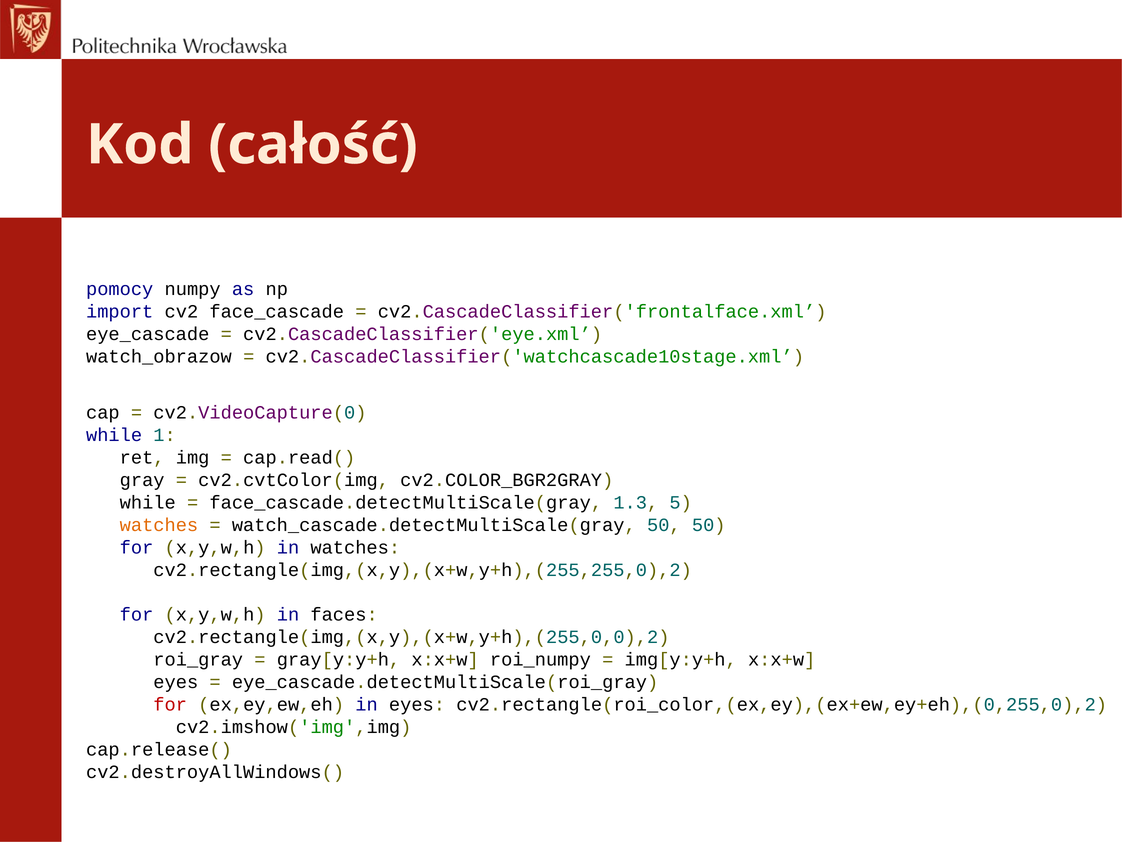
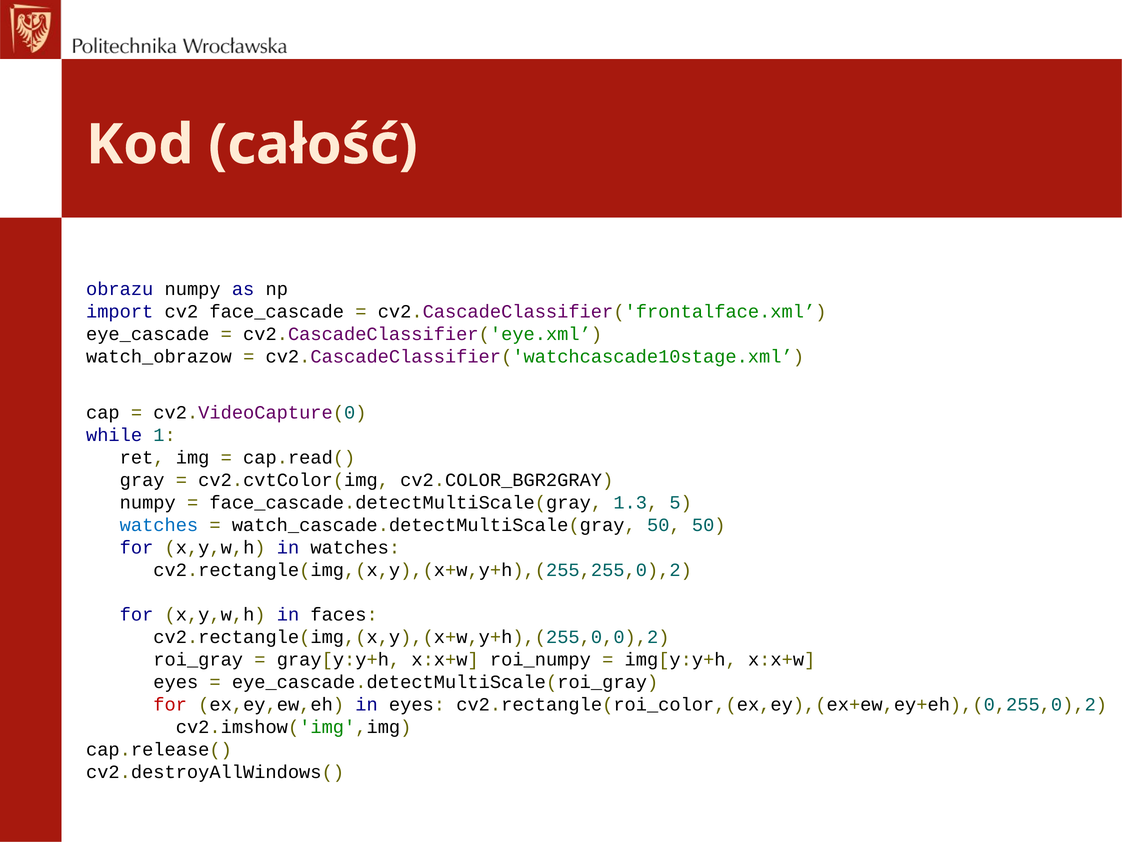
pomocy: pomocy -> obrazu
while at (148, 502): while -> numpy
watches at (159, 525) colour: orange -> blue
